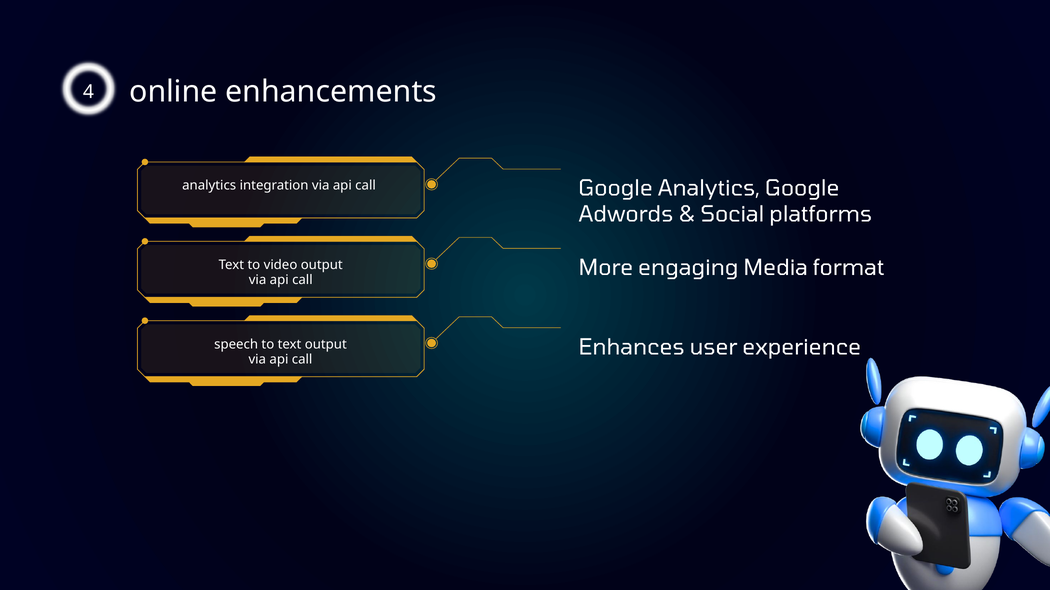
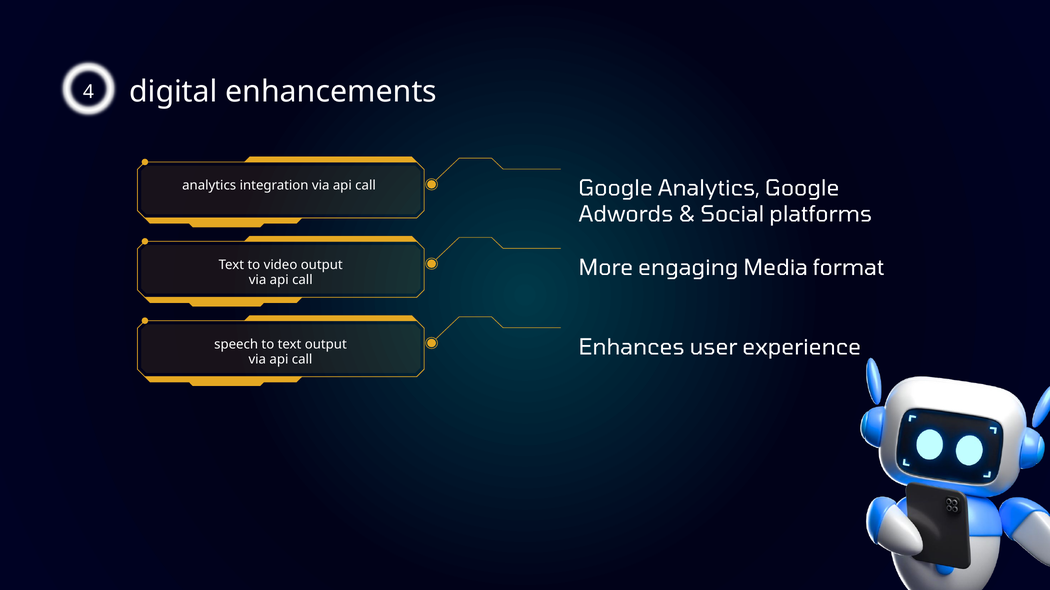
online: online -> digital
